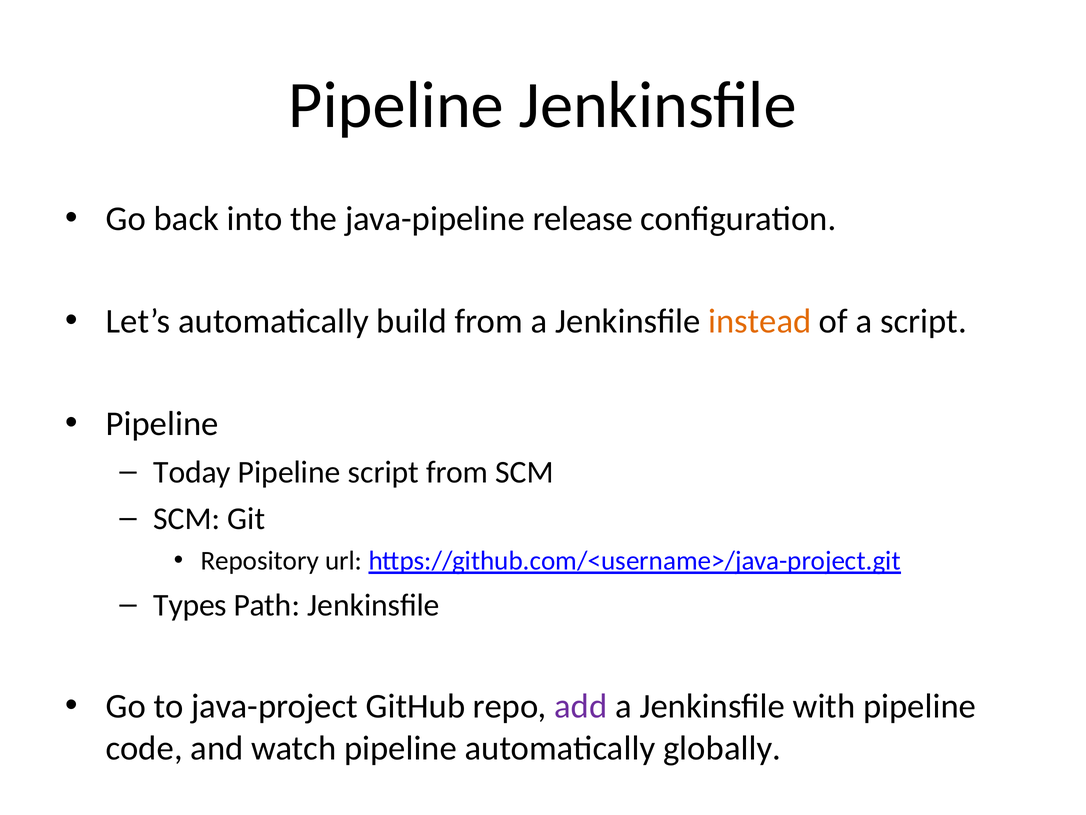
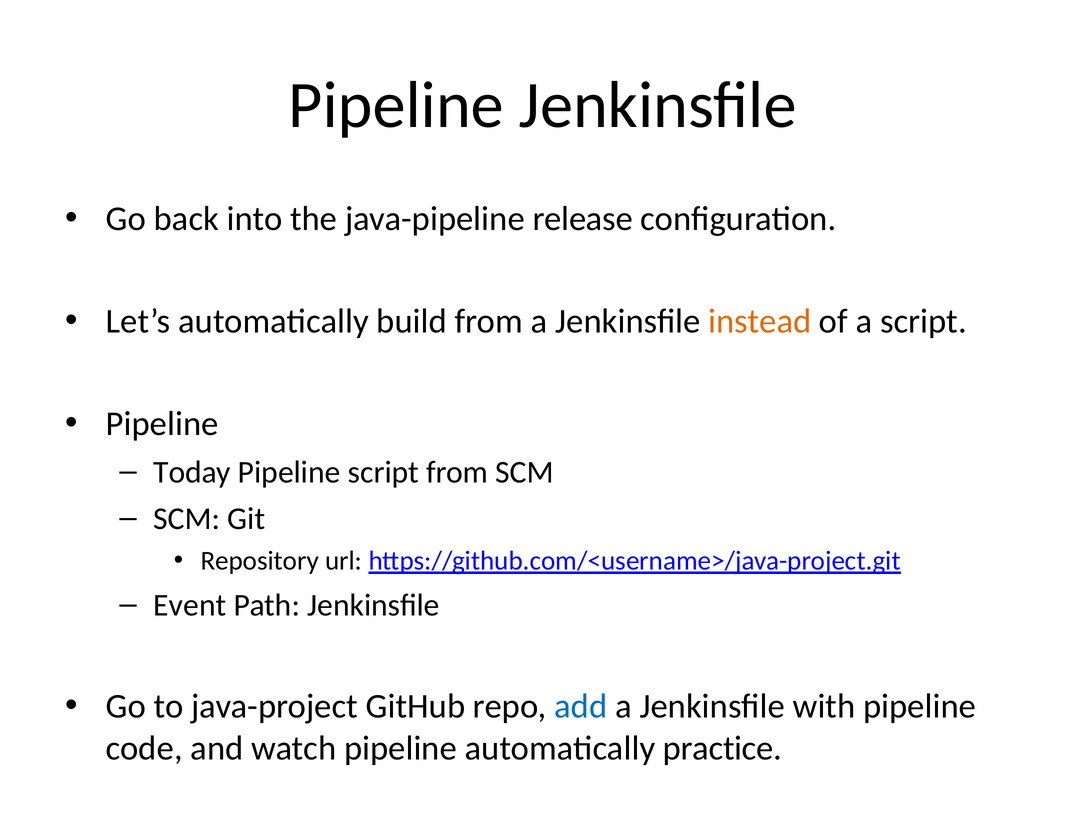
Types: Types -> Event
add colour: purple -> blue
globally: globally -> practice
